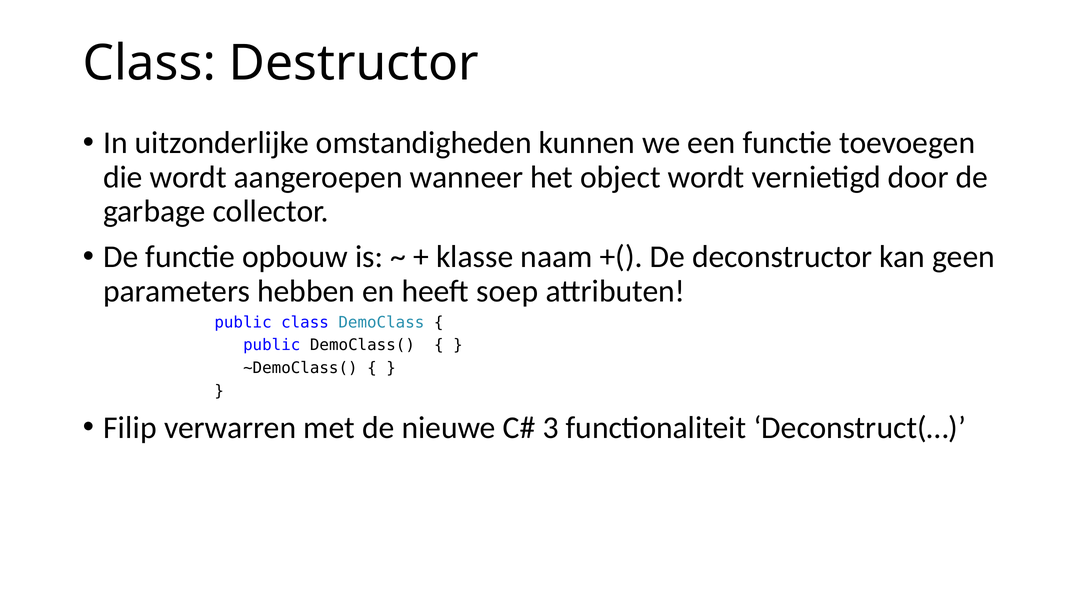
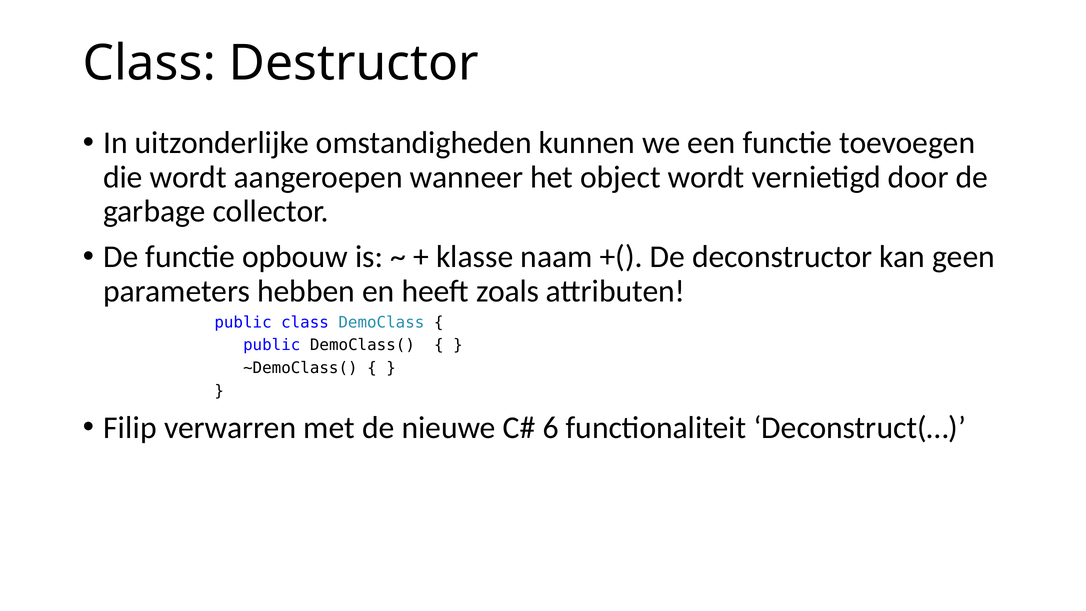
soep: soep -> zoals
3: 3 -> 6
